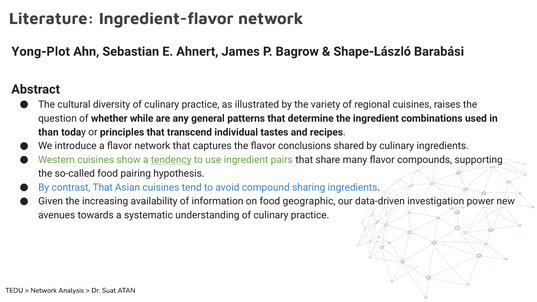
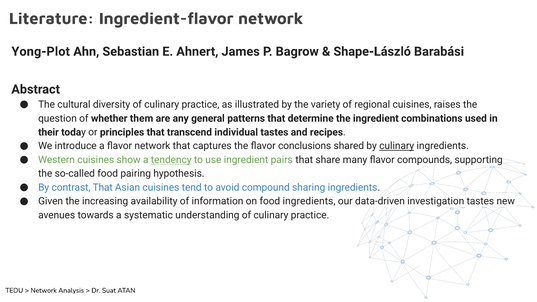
while: while -> them
than: than -> their
culinary at (397, 146) underline: none -> present
food geographic: geographic -> ingredients
investigation power: power -> tastes
